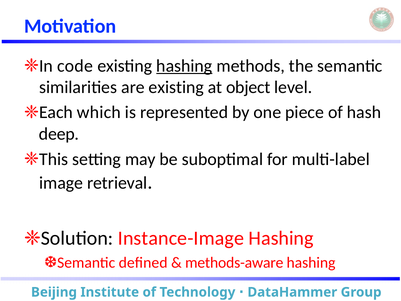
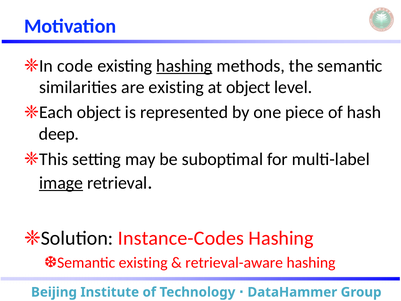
which at (99, 112): which -> object
image underline: none -> present
Instance-Image: Instance-Image -> Instance-Codes
deﬁned at (143, 262): deﬁned -> existing
methods-aware: methods-aware -> retrieval-aware
